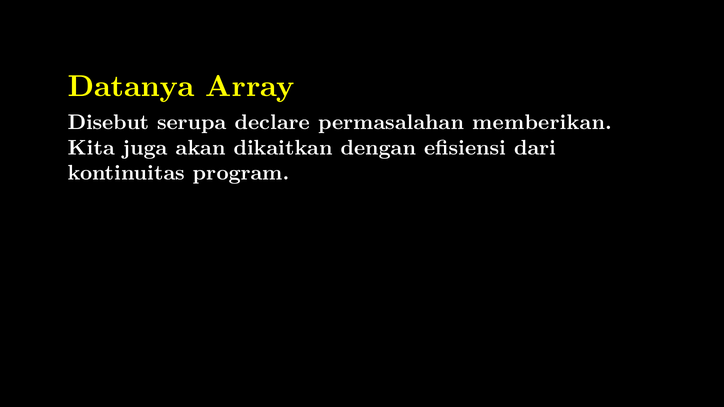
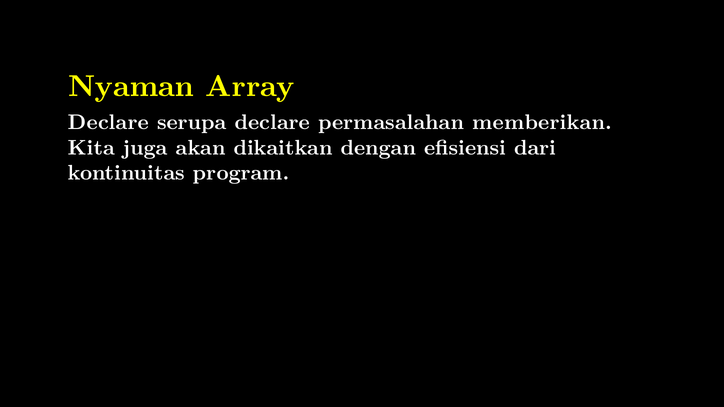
Datanya: Datanya -> Nyaman
Disebut at (109, 122): Disebut -> Declare
